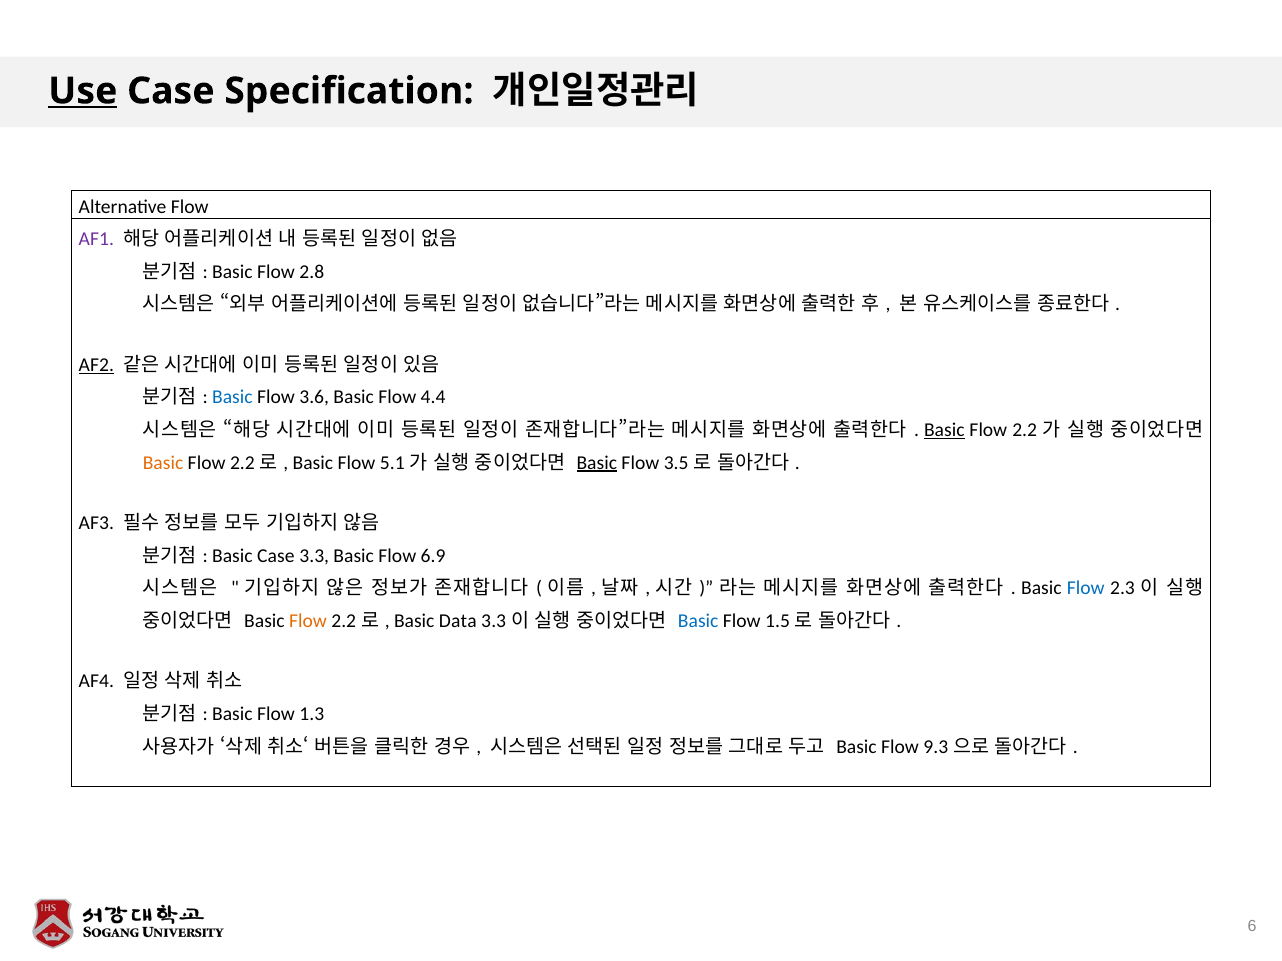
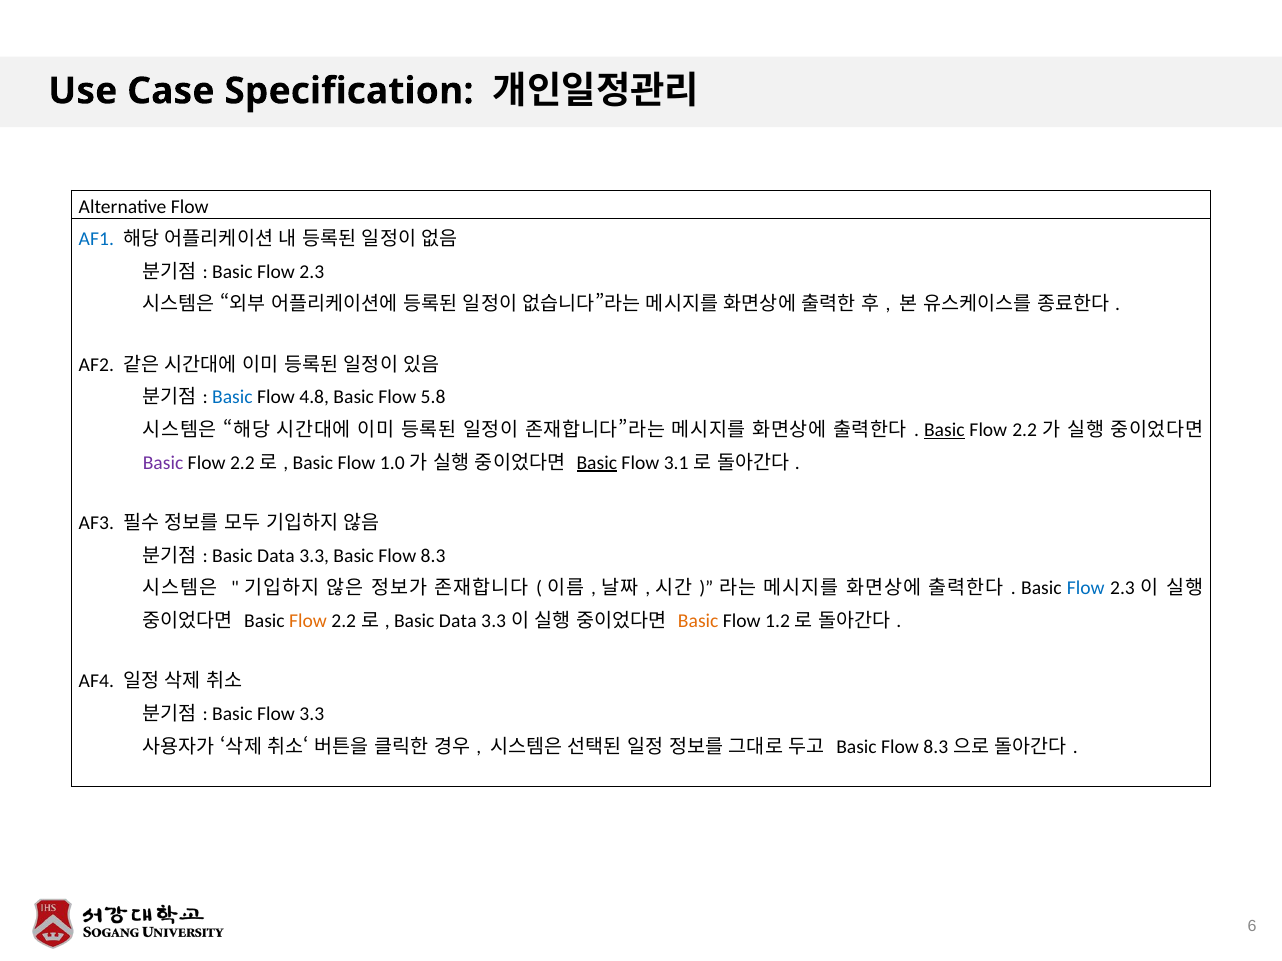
Use underline: present -> none
AF1 colour: purple -> blue
2.8 at (312, 272): 2.8 -> 2.3
AF2 underline: present -> none
3.6: 3.6 -> 4.8
4.4: 4.4 -> 5.8
Basic at (163, 463) colour: orange -> purple
5.1: 5.1 -> 1.0
3.5: 3.5 -> 3.1
Case at (276, 556): Case -> Data
3.3 Basic Flow 6.9: 6.9 -> 8.3
Basic at (698, 621) colour: blue -> orange
1.5: 1.5 -> 1.2
Flow 1.3: 1.3 -> 3.3
9.3 at (936, 747): 9.3 -> 8.3
